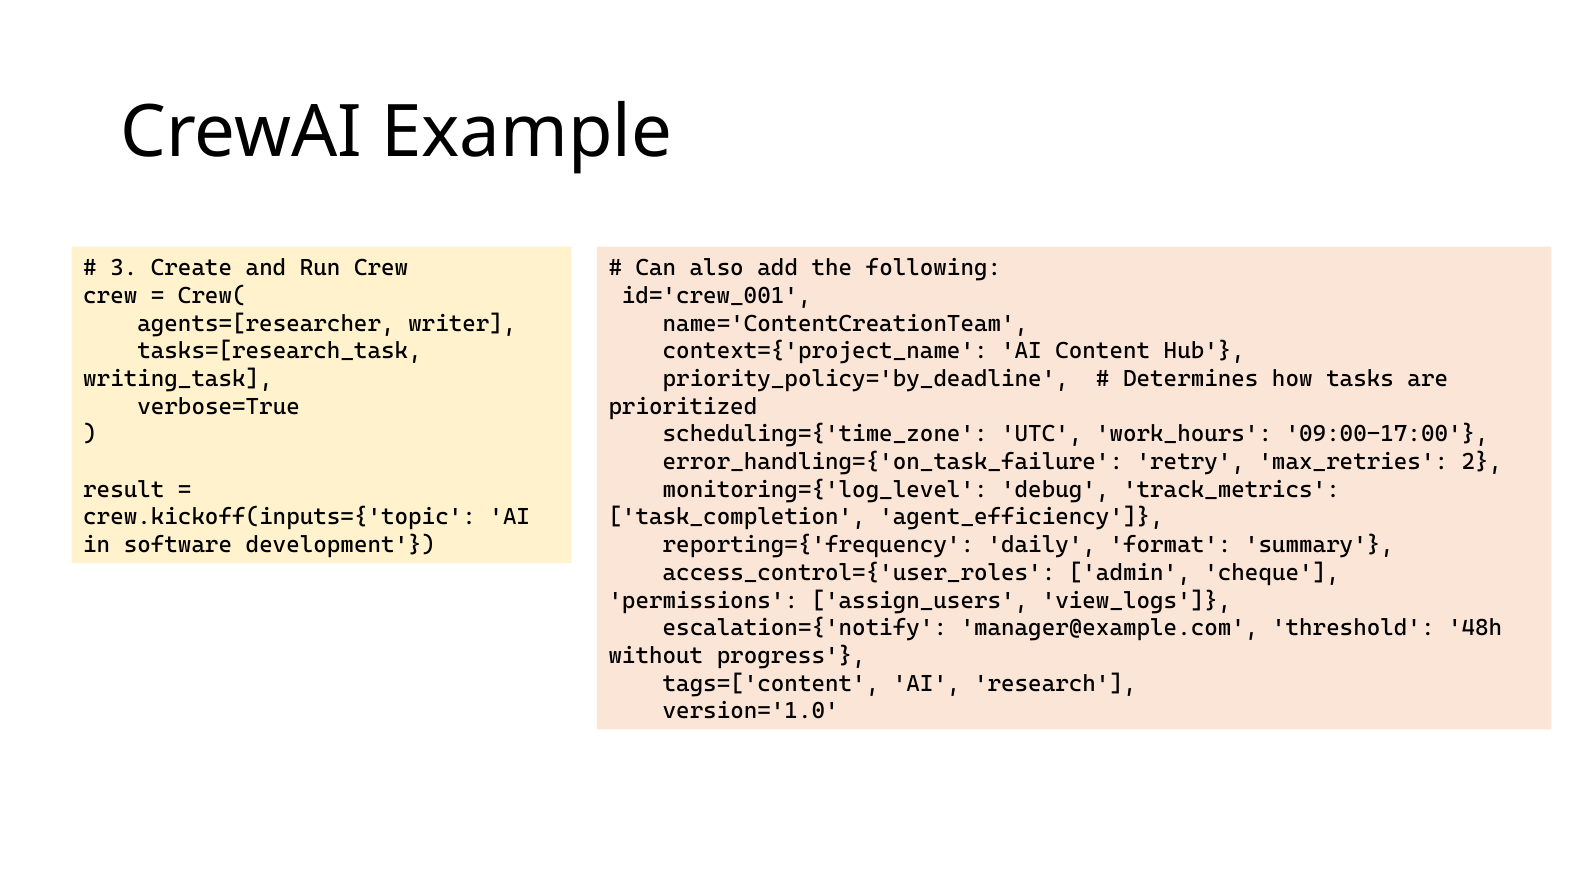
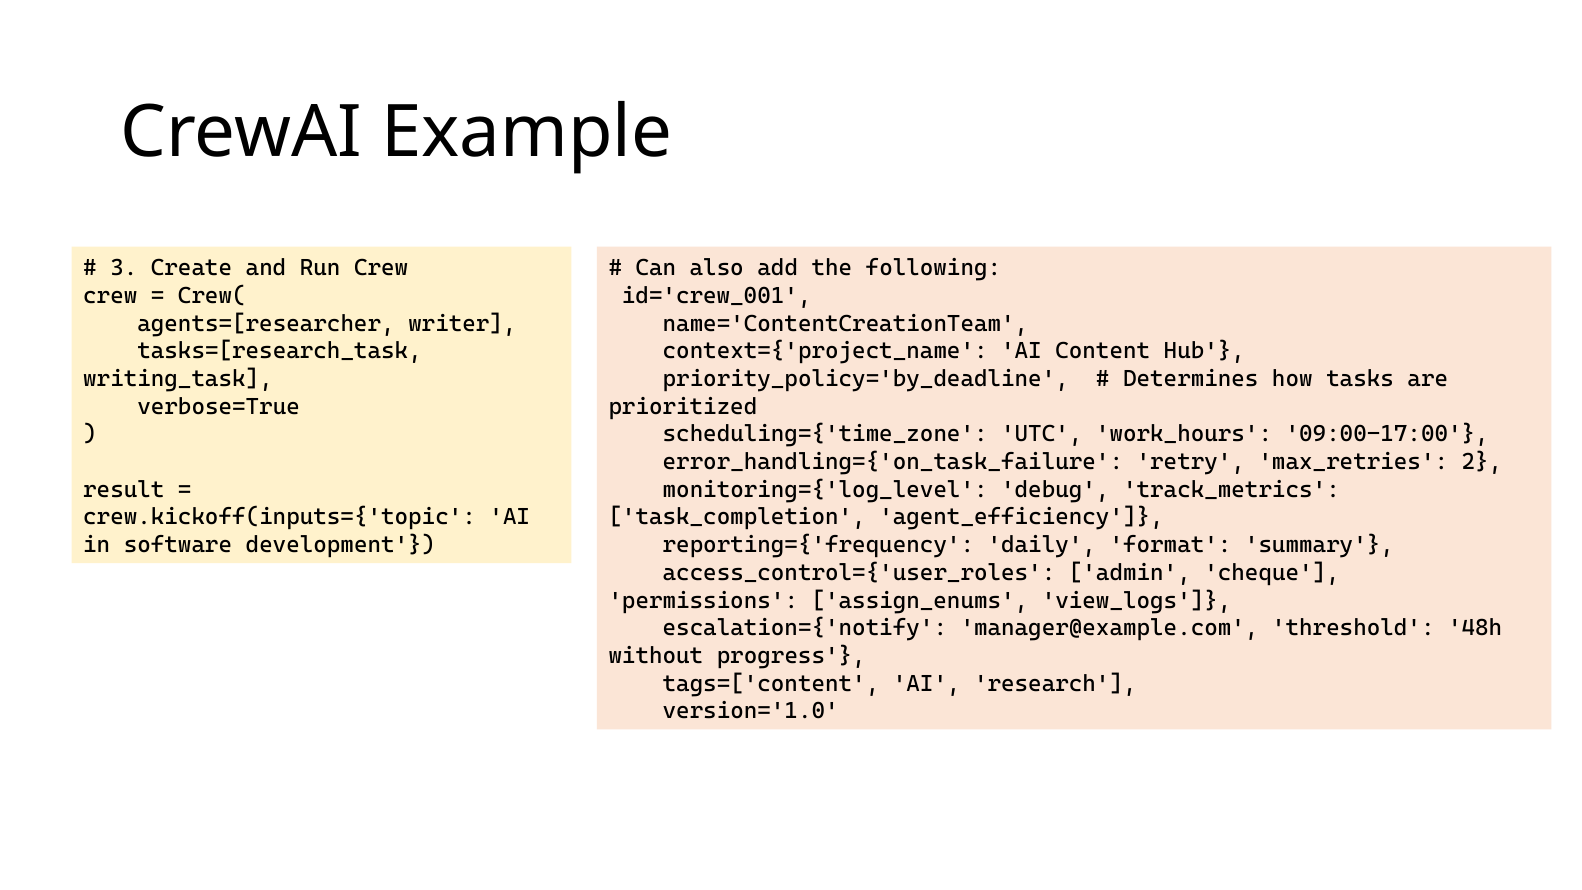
assign_users: assign_users -> assign_enums
